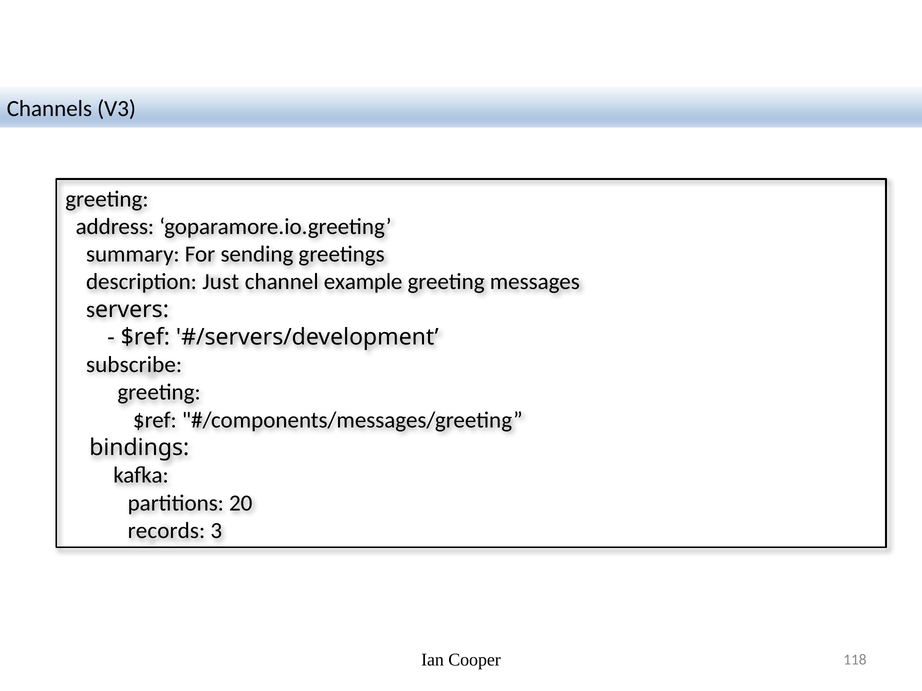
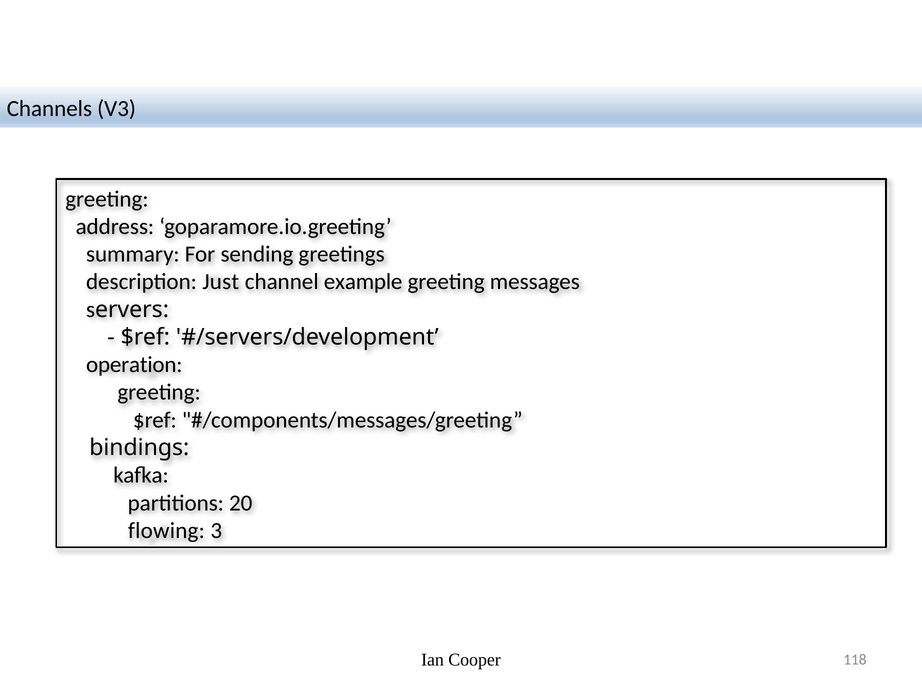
subscribe: subscribe -> operation
records: records -> flowing
